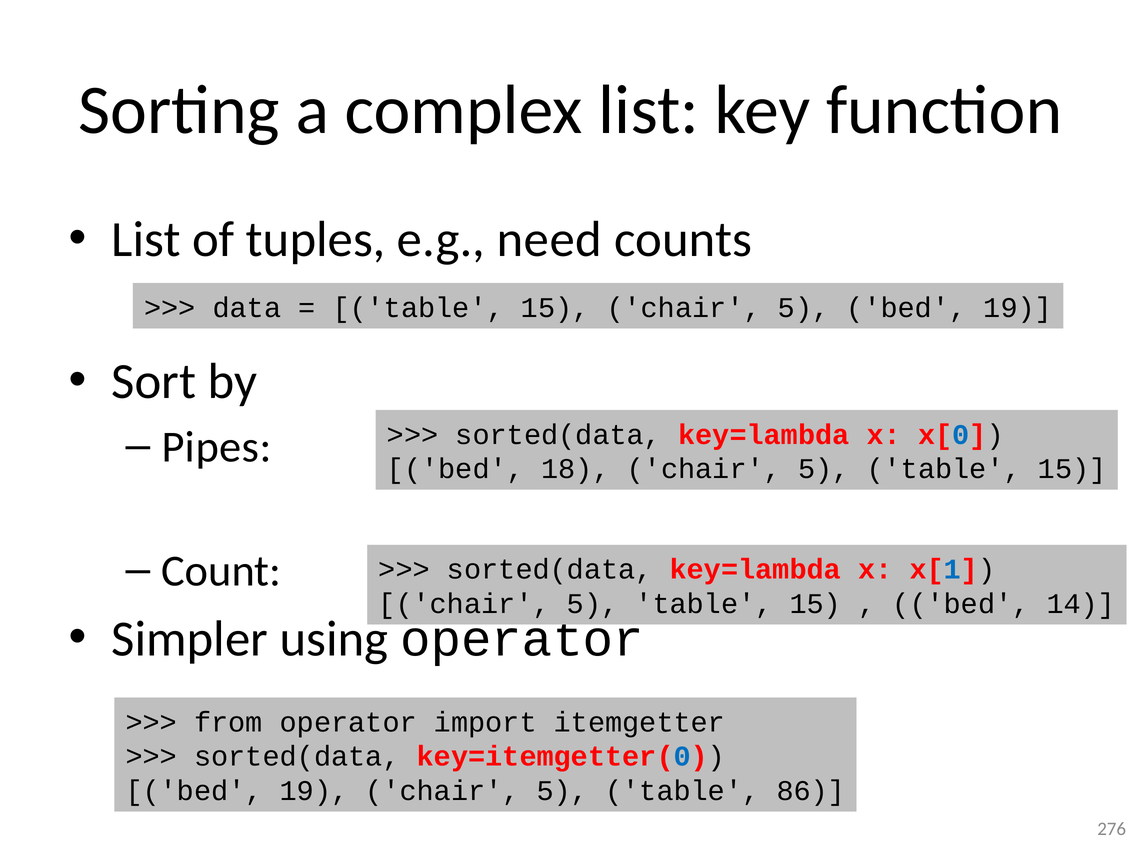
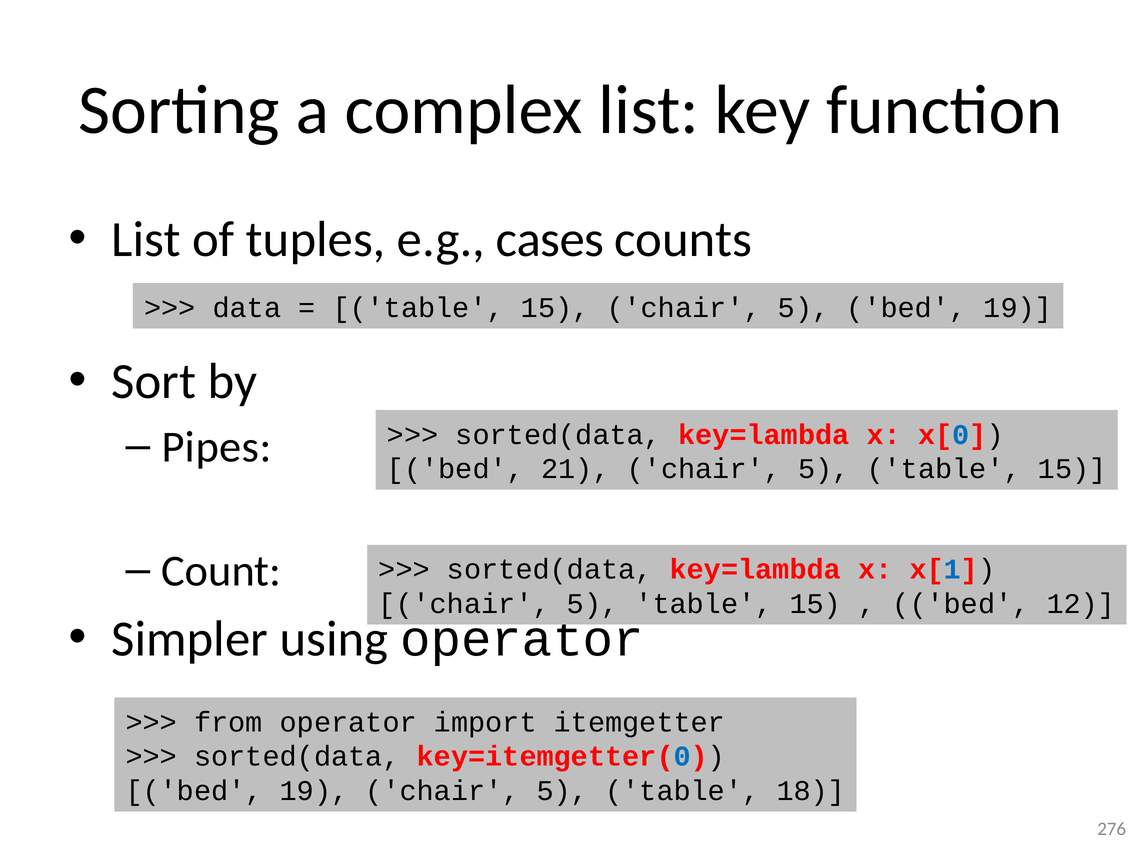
need: need -> cases
18: 18 -> 21
14: 14 -> 12
86: 86 -> 18
